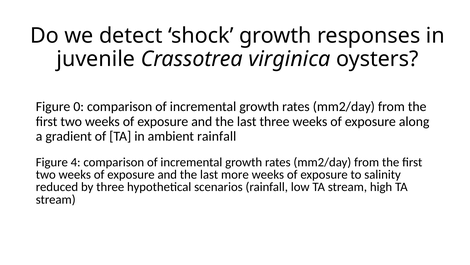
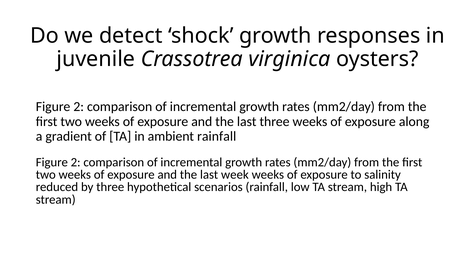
0 at (79, 106): 0 -> 2
4 at (76, 162): 4 -> 2
more: more -> week
